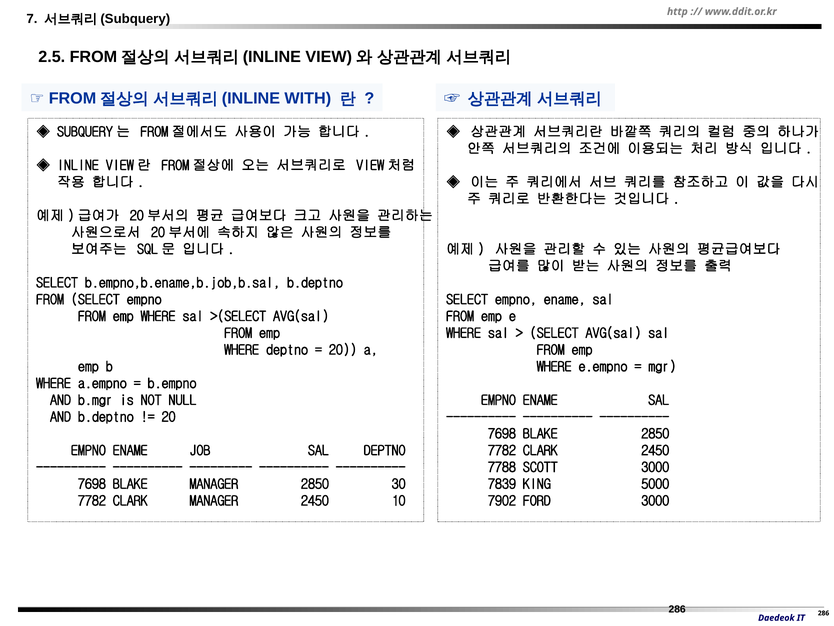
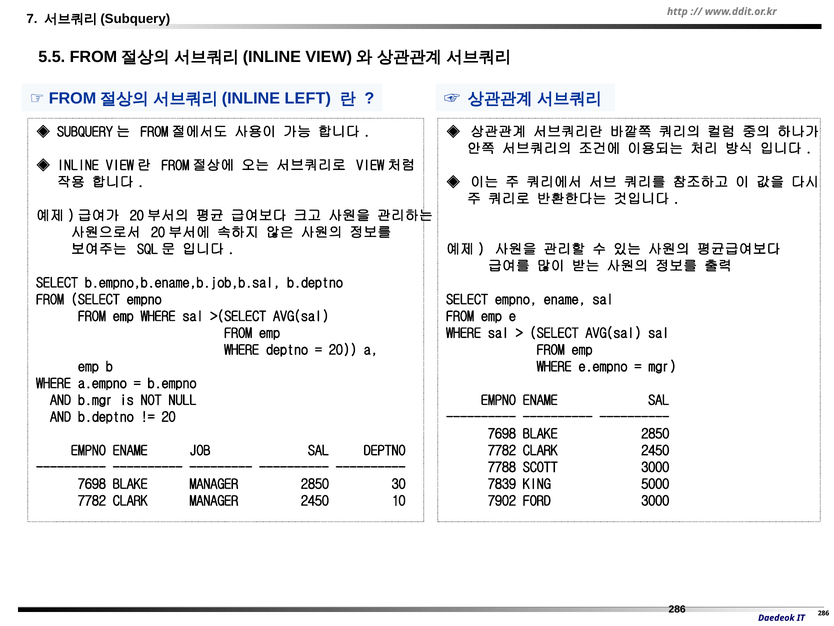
2.5: 2.5 -> 5.5
WITH: WITH -> LEFT
